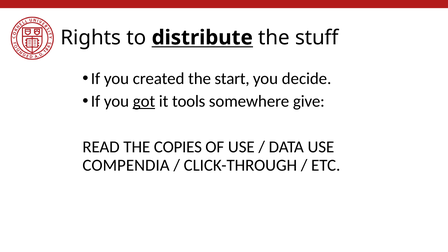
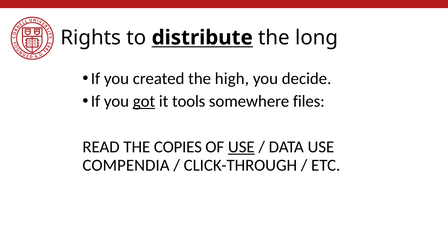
stuff: stuff -> long
start: start -> high
give: give -> files
USE at (241, 147) underline: none -> present
